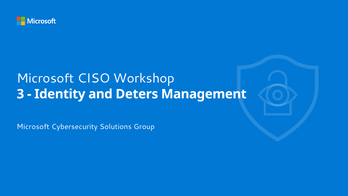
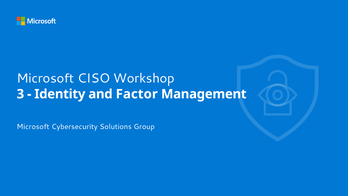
Deters: Deters -> Factor
